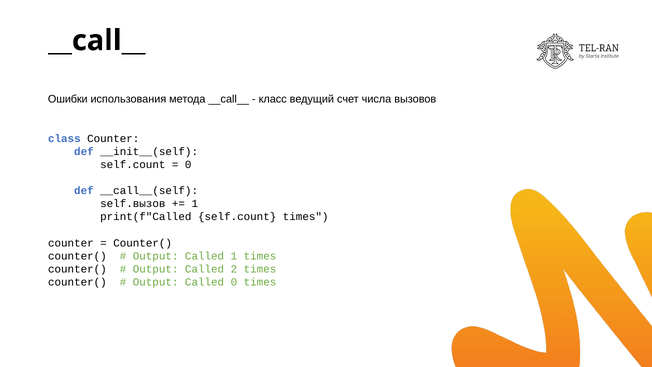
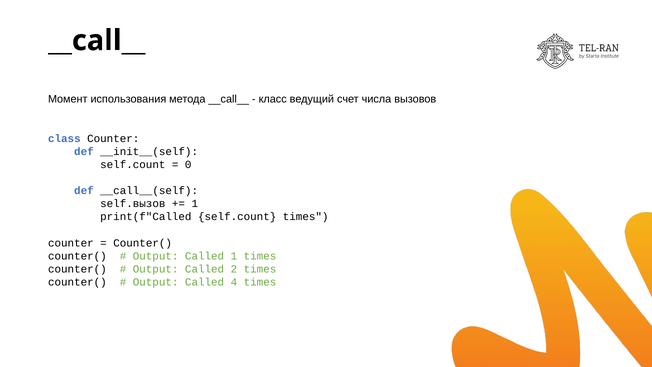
Ошибки: Ошибки -> Момент
Called 0: 0 -> 4
